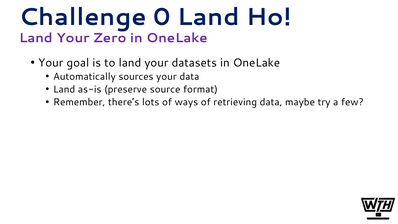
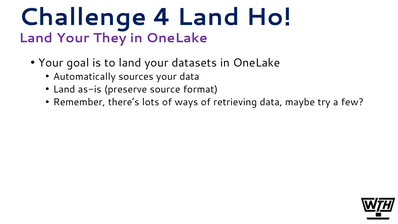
0: 0 -> 4
Zero: Zero -> They
